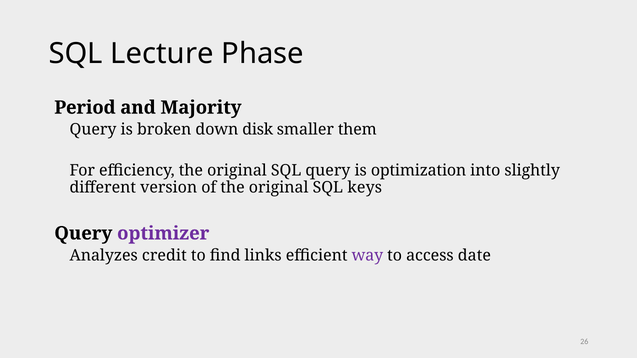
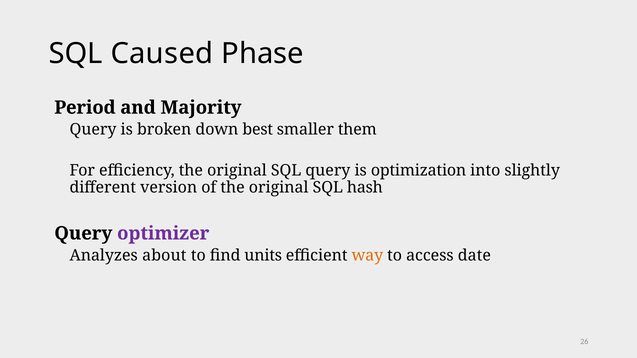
Lecture: Lecture -> Caused
disk: disk -> best
keys: keys -> hash
credit: credit -> about
links: links -> units
way colour: purple -> orange
